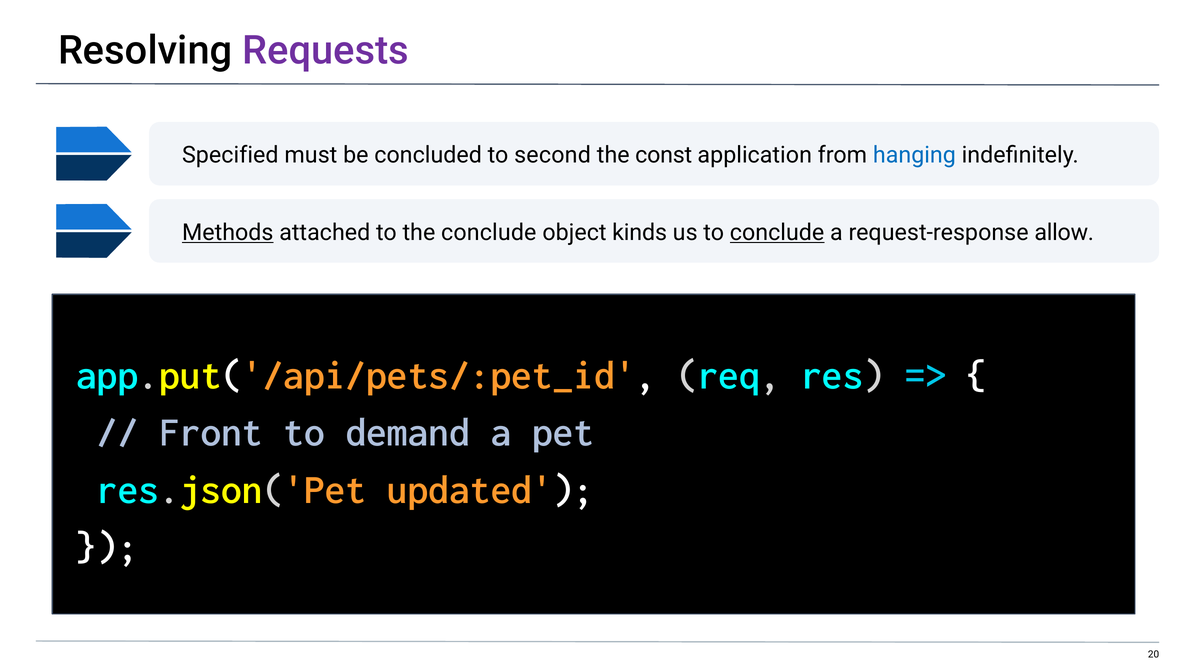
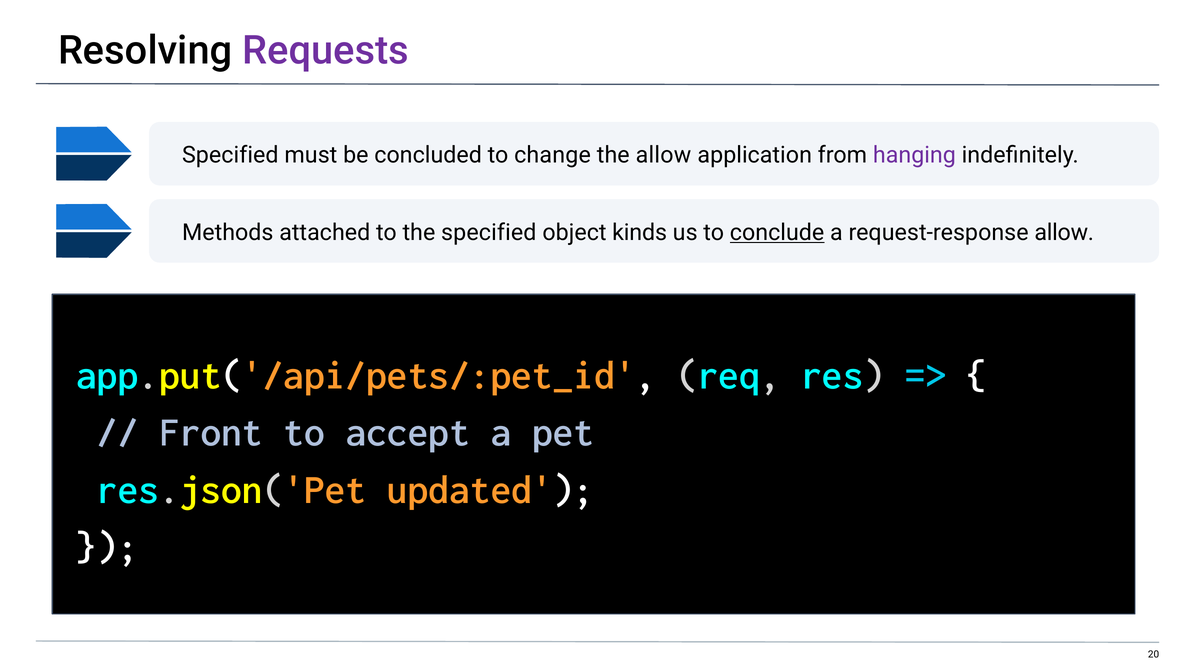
second: second -> change
the const: const -> allow
hanging colour: blue -> purple
Methods underline: present -> none
the conclude: conclude -> specified
demand: demand -> accept
